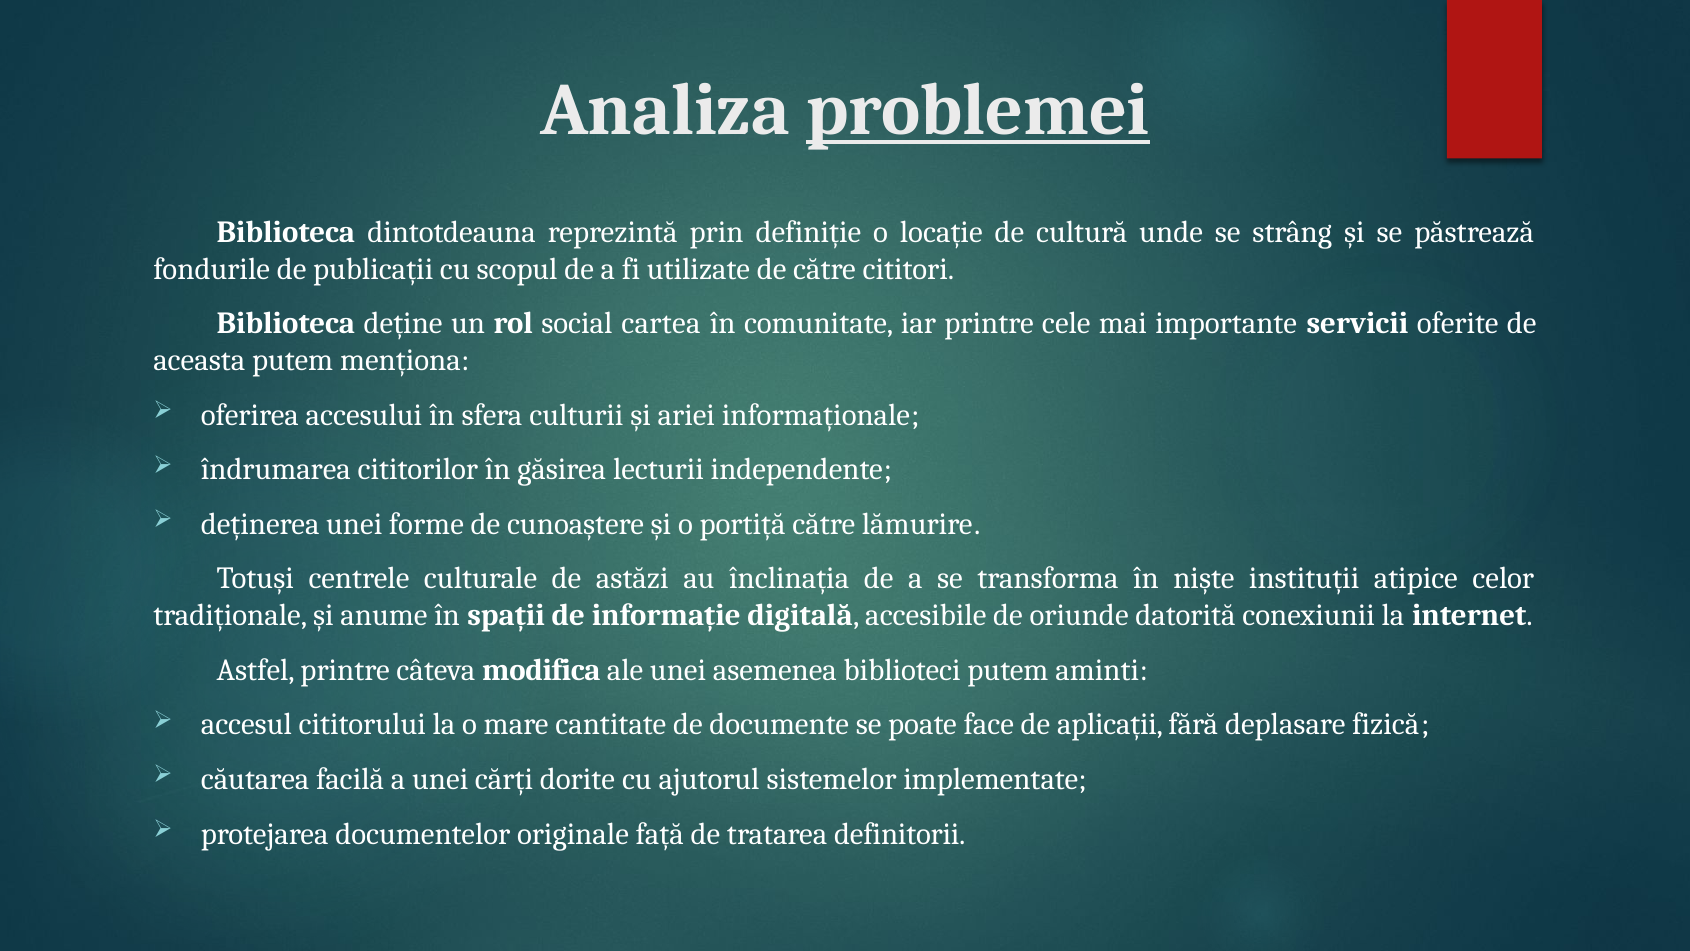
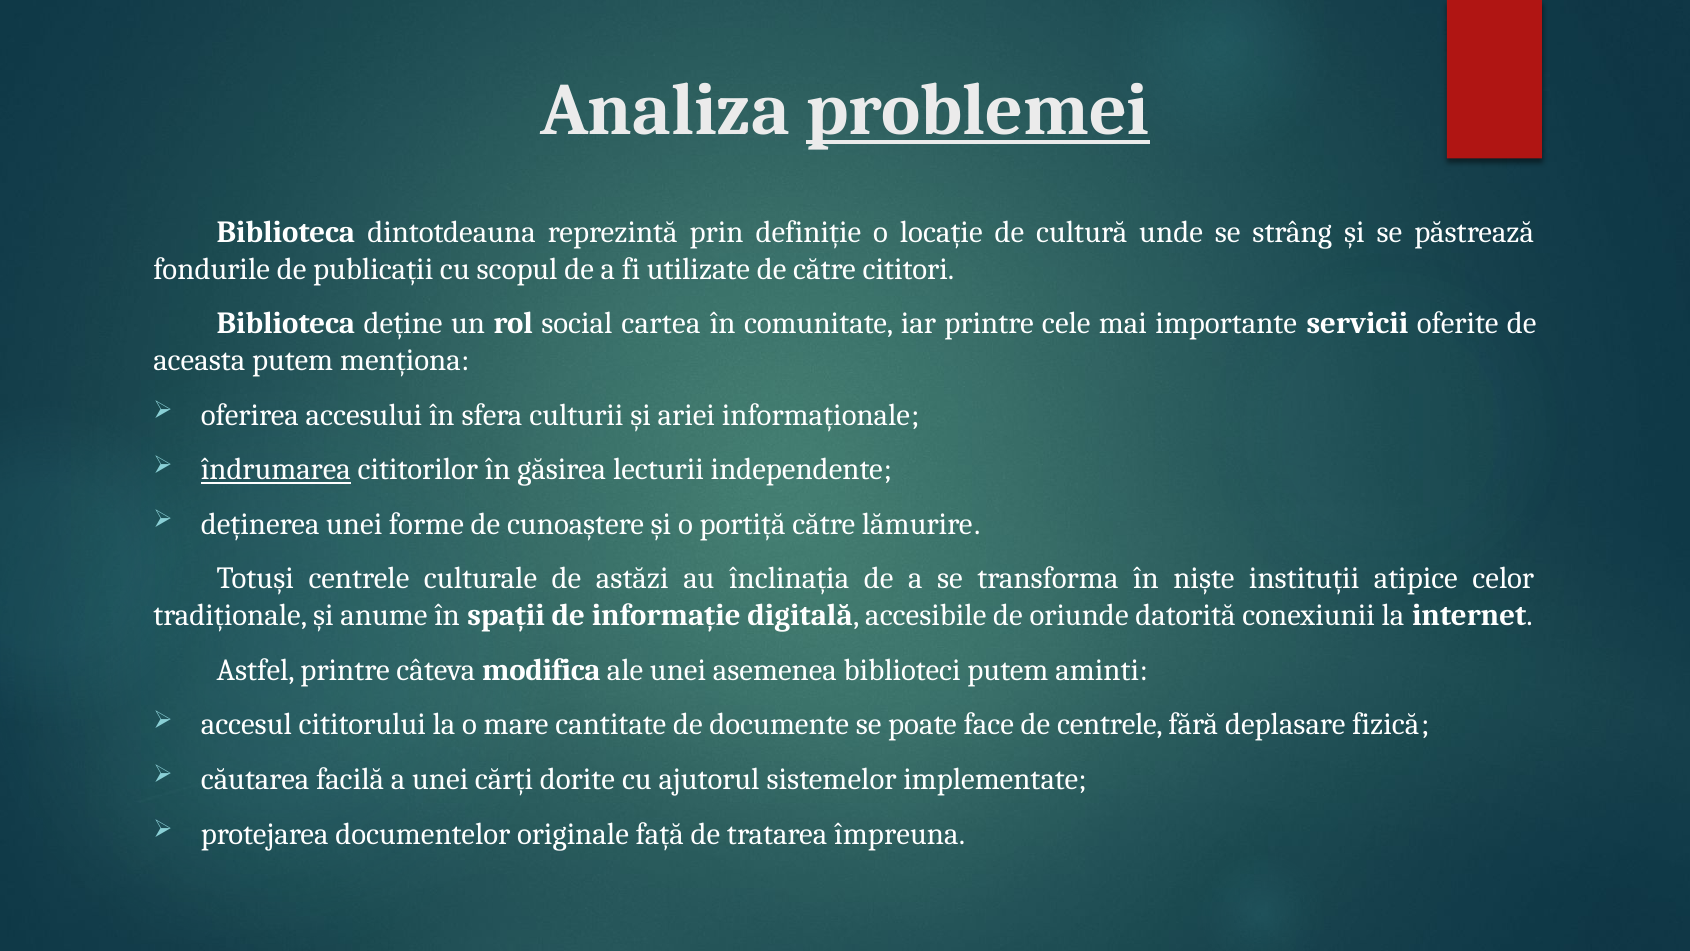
îndrumarea underline: none -> present
de aplicații: aplicații -> centrele
definitorii: definitorii -> împreuna
